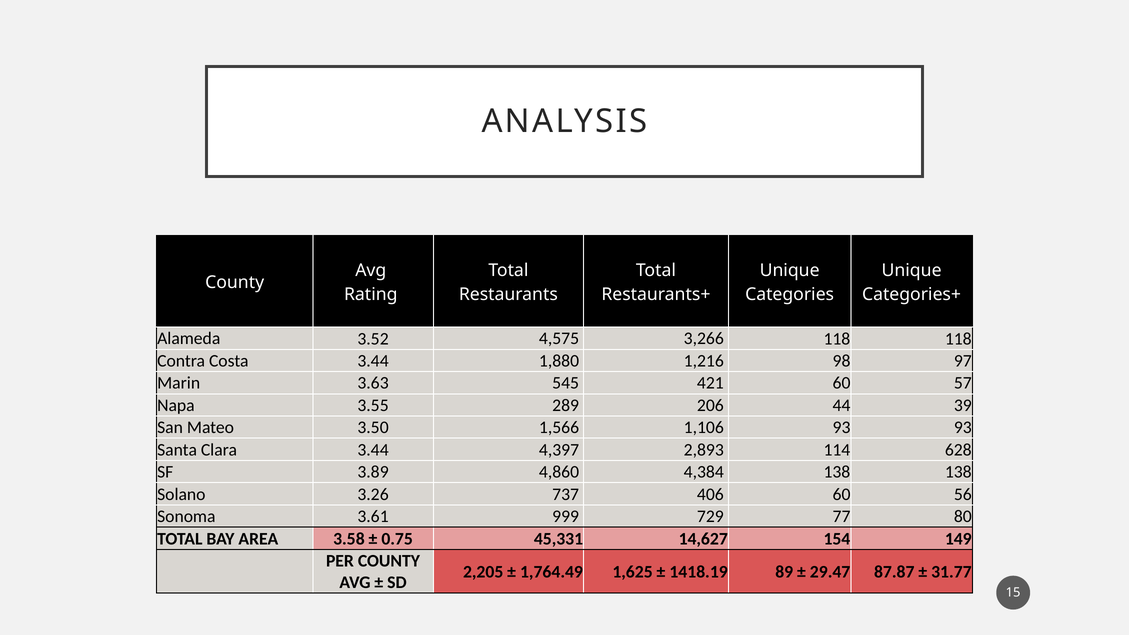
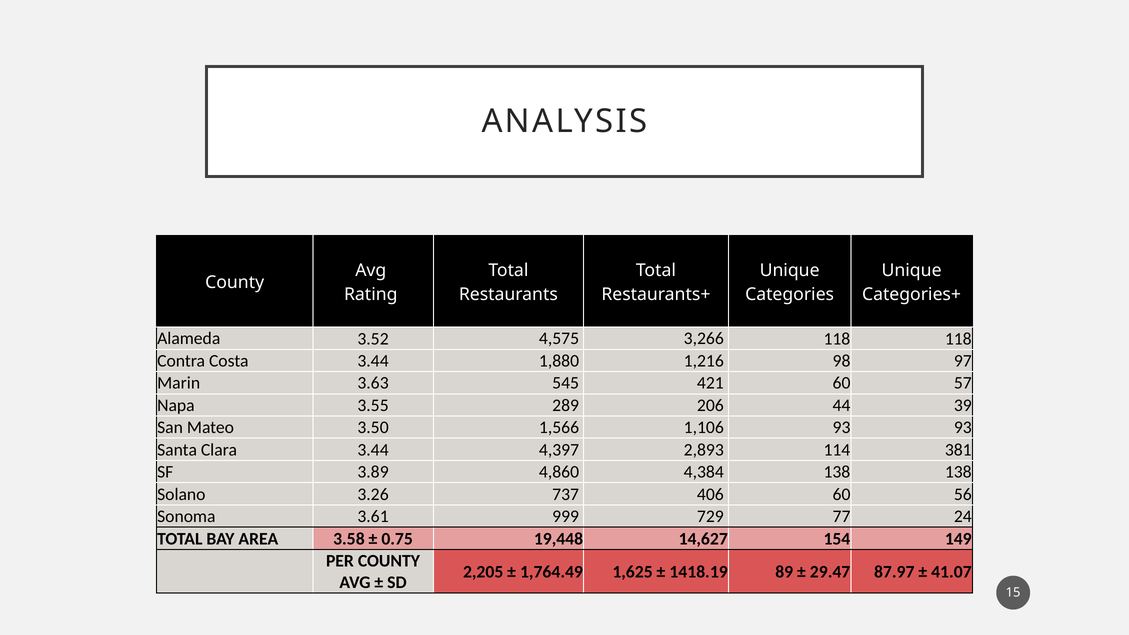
628: 628 -> 381
80: 80 -> 24
45,331: 45,331 -> 19,448
87.87: 87.87 -> 87.97
31.77: 31.77 -> 41.07
